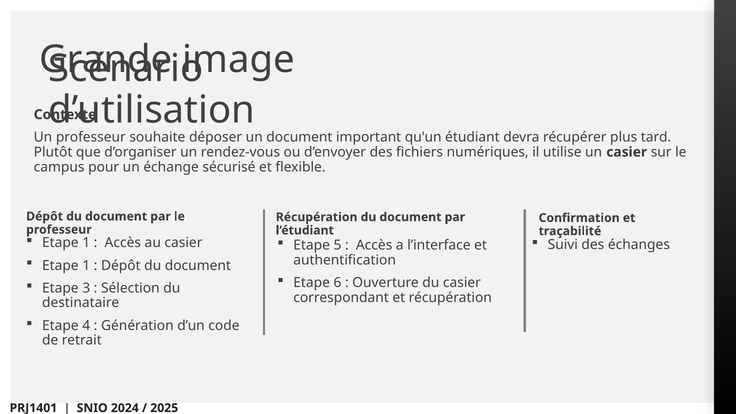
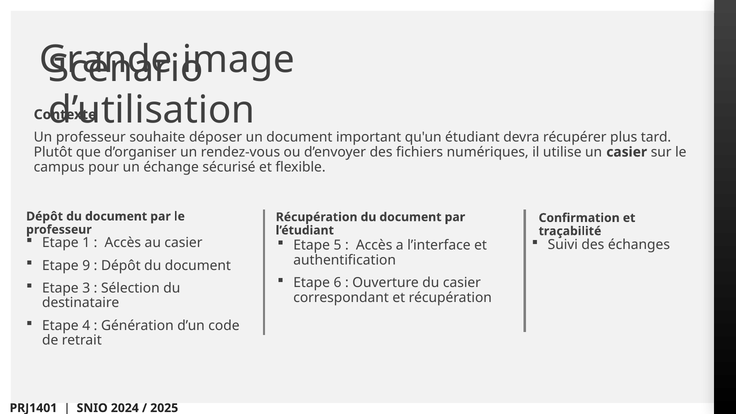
1 at (86, 265): 1 -> 9
